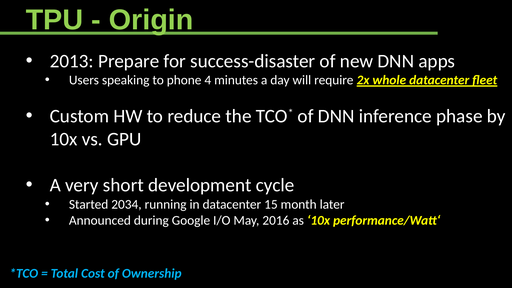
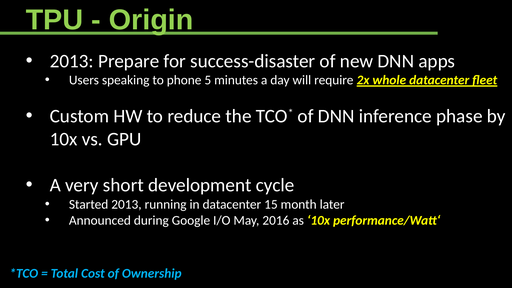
4: 4 -> 5
Started 2034: 2034 -> 2013
